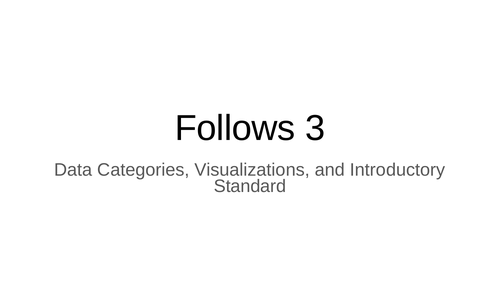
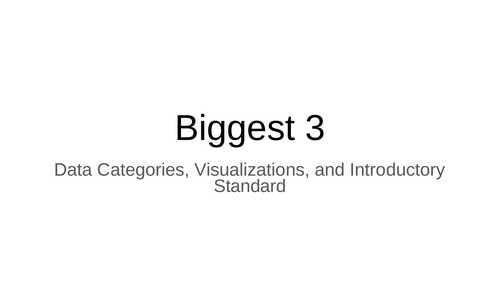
Follows: Follows -> Biggest
